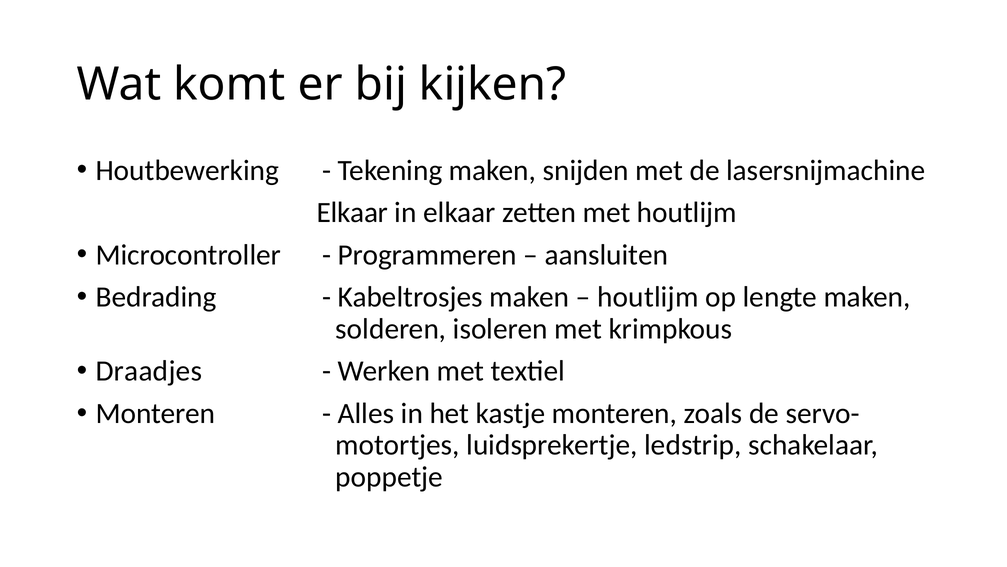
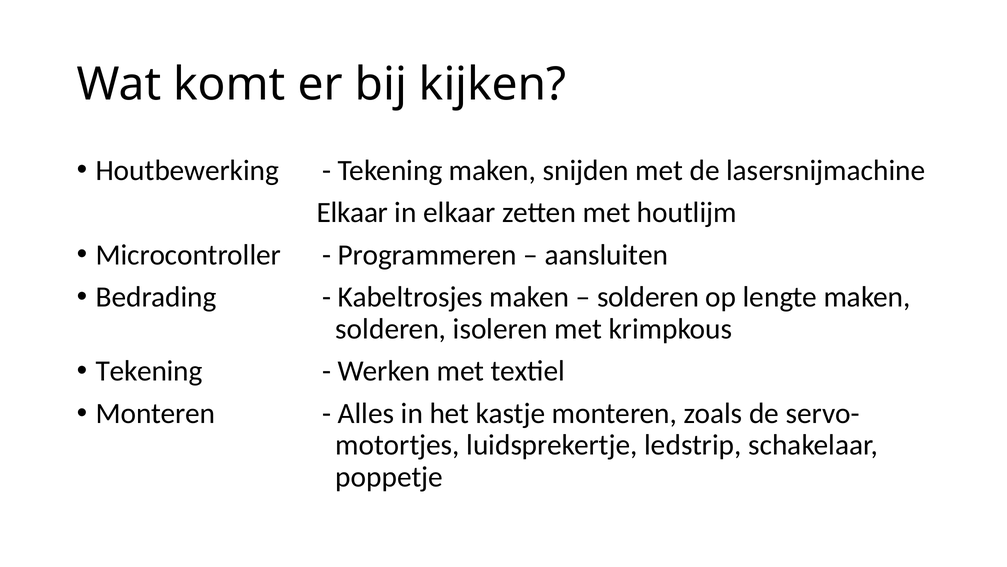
houtlijm at (648, 297): houtlijm -> solderen
Draadjes at (149, 371): Draadjes -> Tekening
